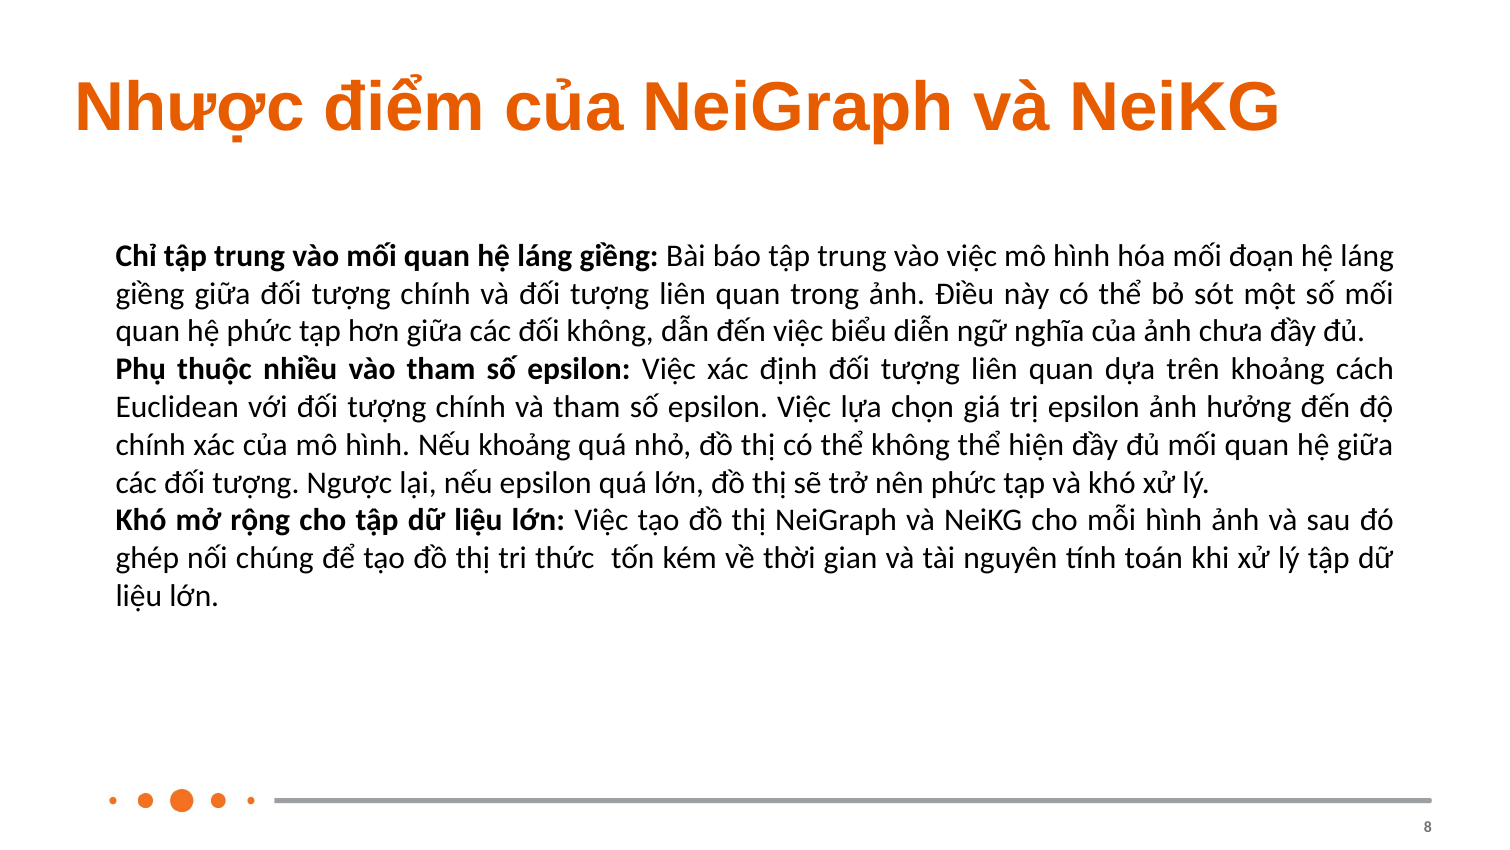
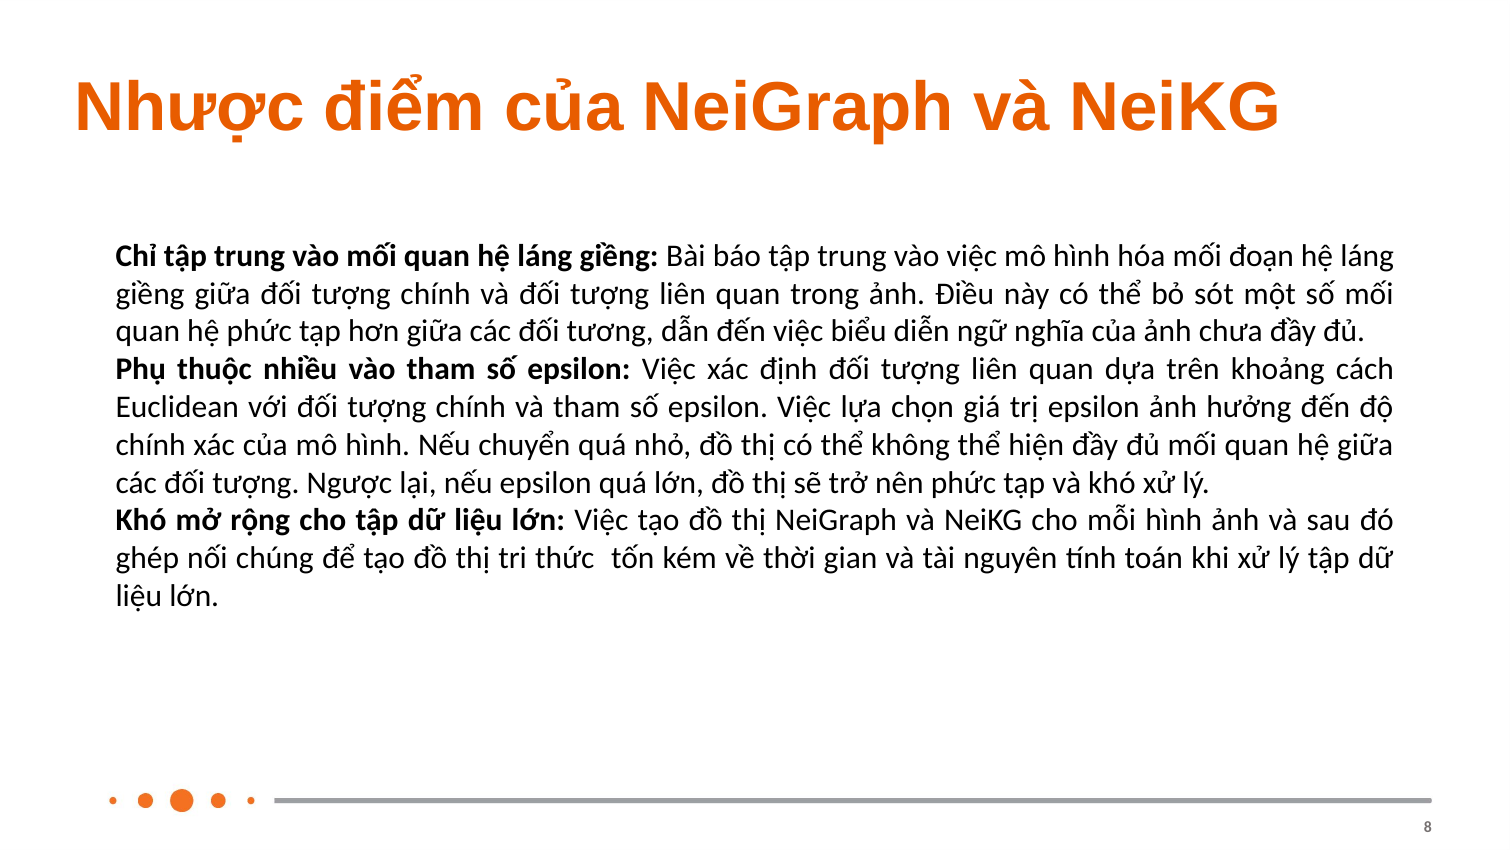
đối không: không -> tương
Nếu khoảng: khoảng -> chuyển
